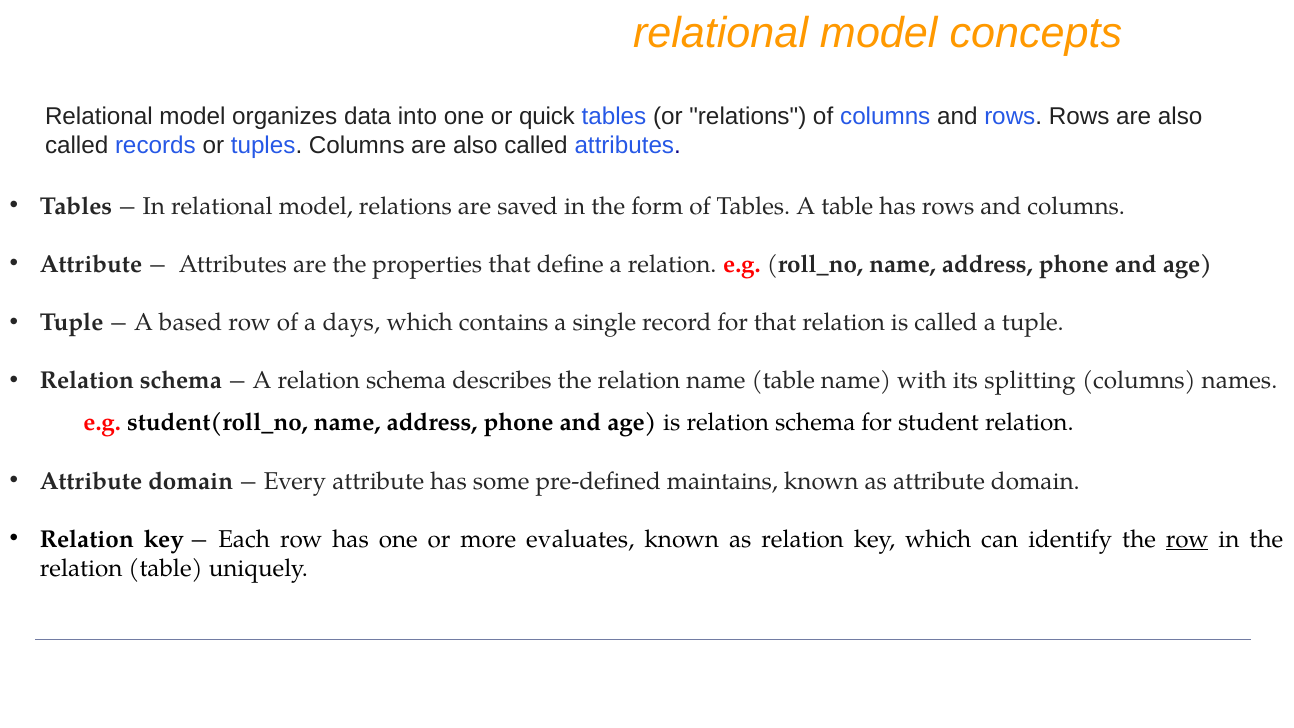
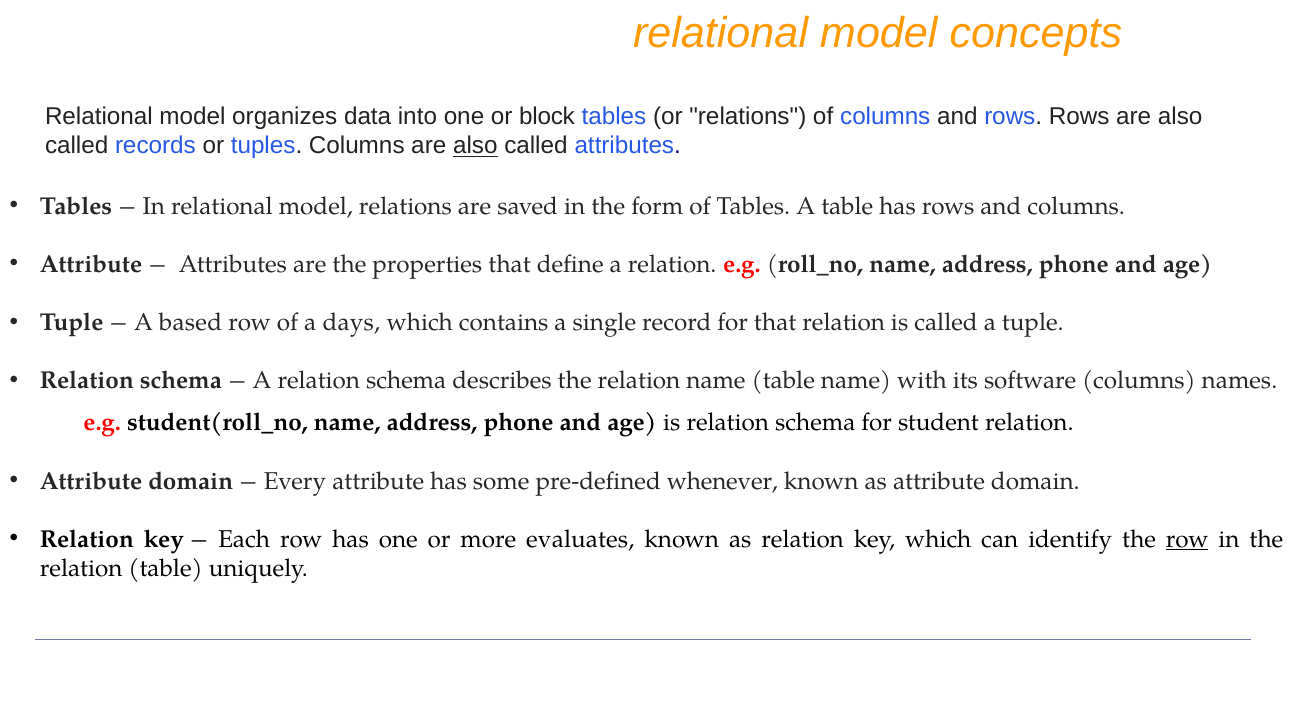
quick: quick -> block
also at (475, 146) underline: none -> present
splitting: splitting -> software
maintains: maintains -> whenever
